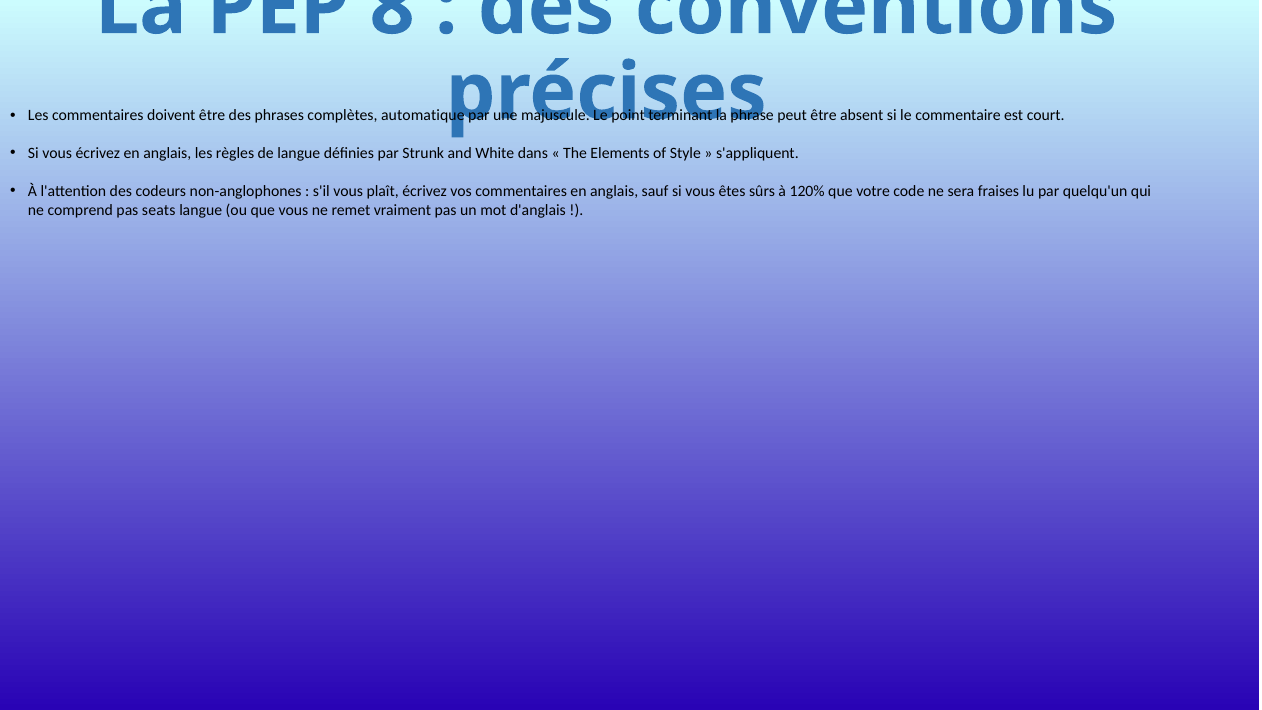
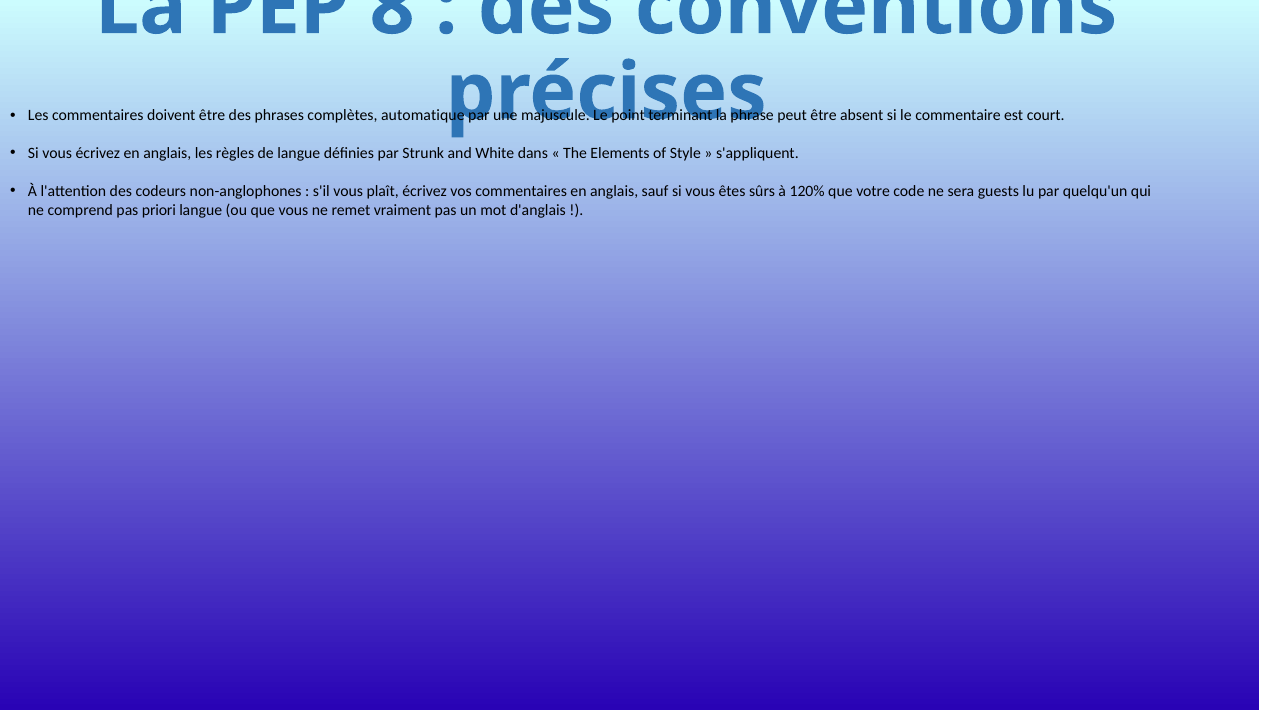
fraises: fraises -> guests
seats: seats -> priori
